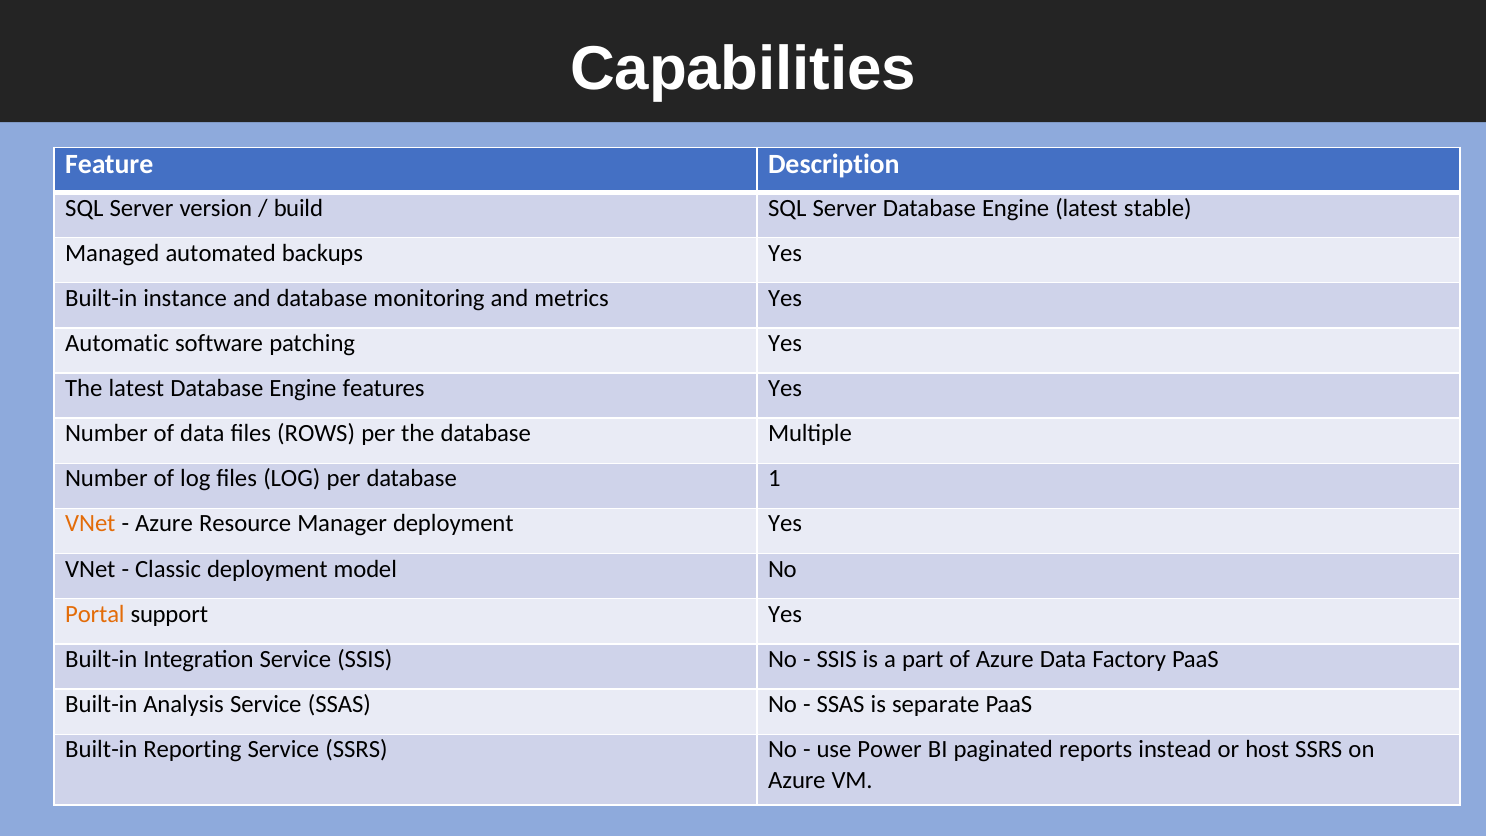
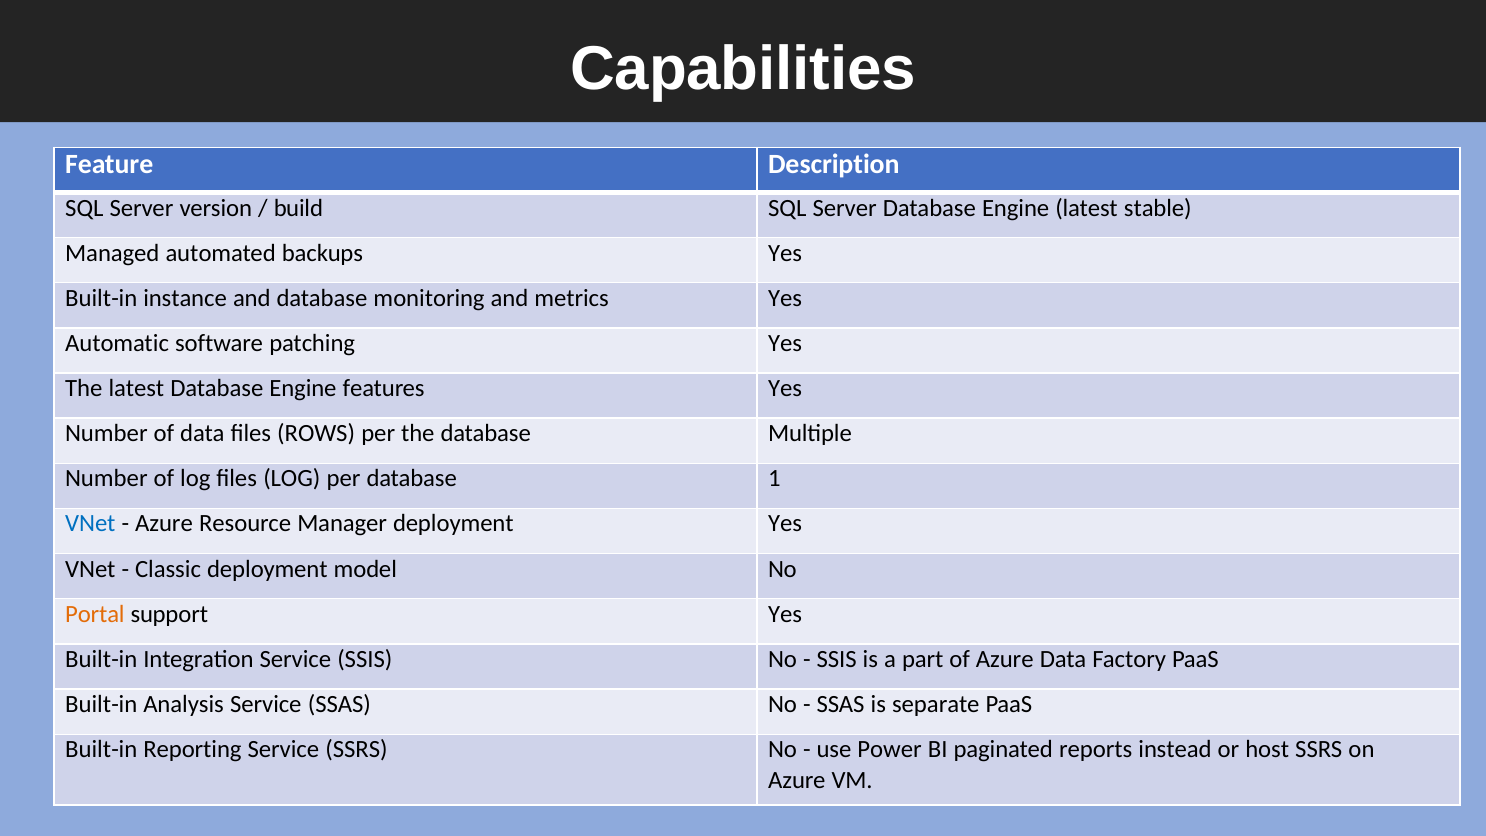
VNet at (90, 524) colour: orange -> blue
